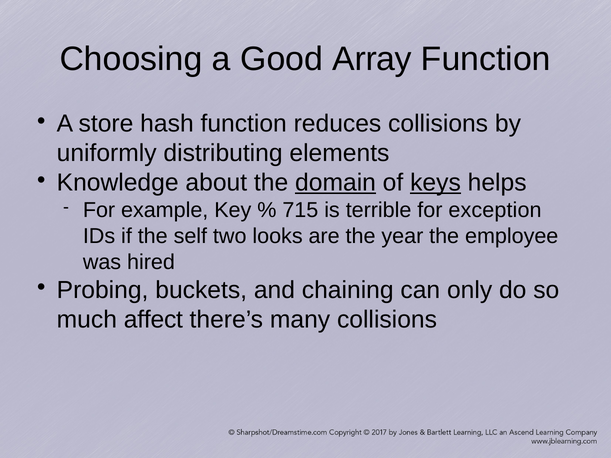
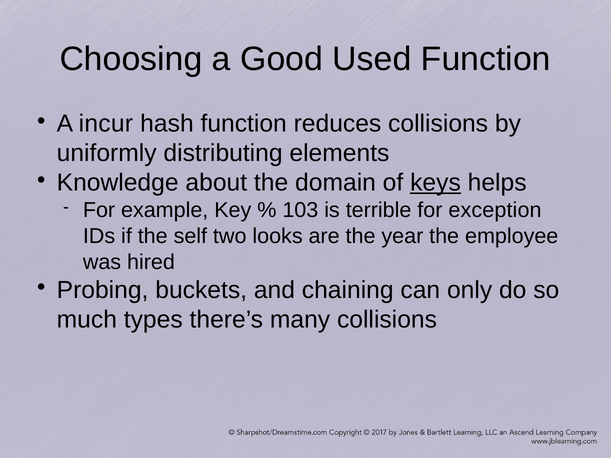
Array: Array -> Used
store: store -> incur
domain underline: present -> none
715: 715 -> 103
affect: affect -> types
